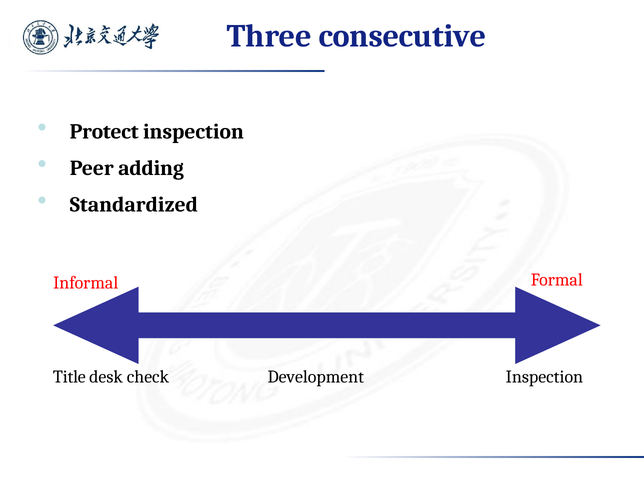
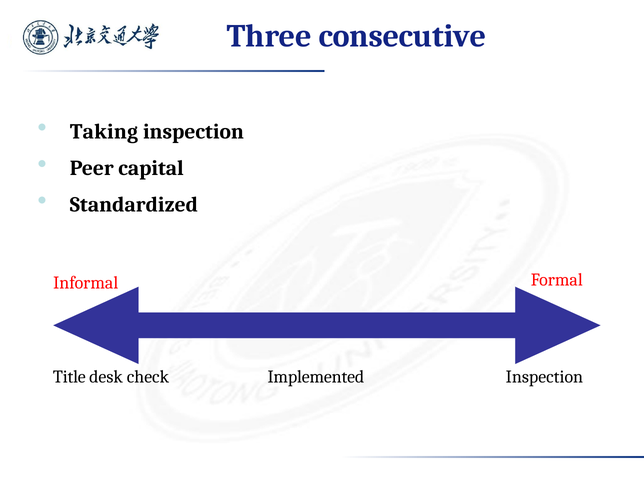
Protect: Protect -> Taking
adding: adding -> capital
Development: Development -> Implemented
